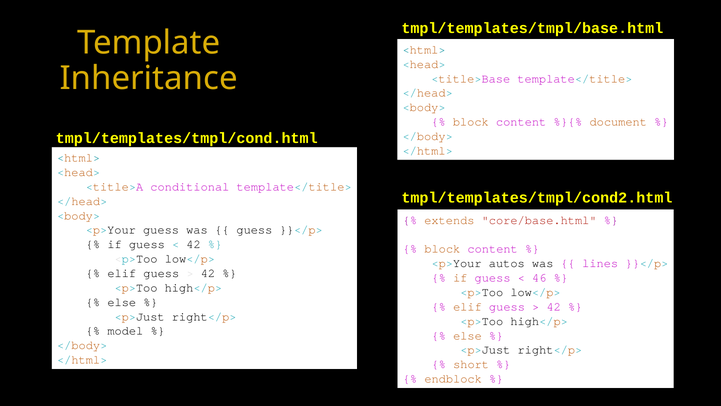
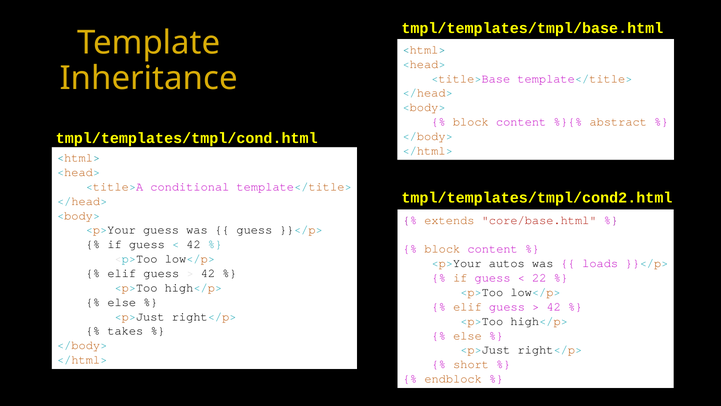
document: document -> abstract
lines: lines -> loads
46: 46 -> 22
model: model -> takes
